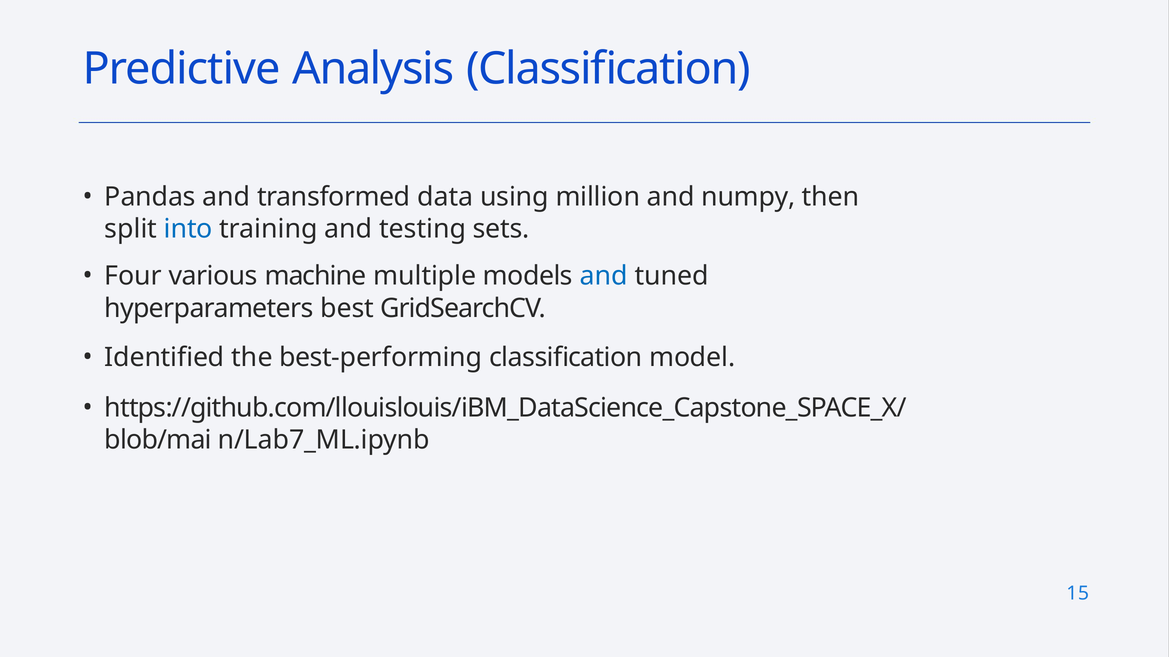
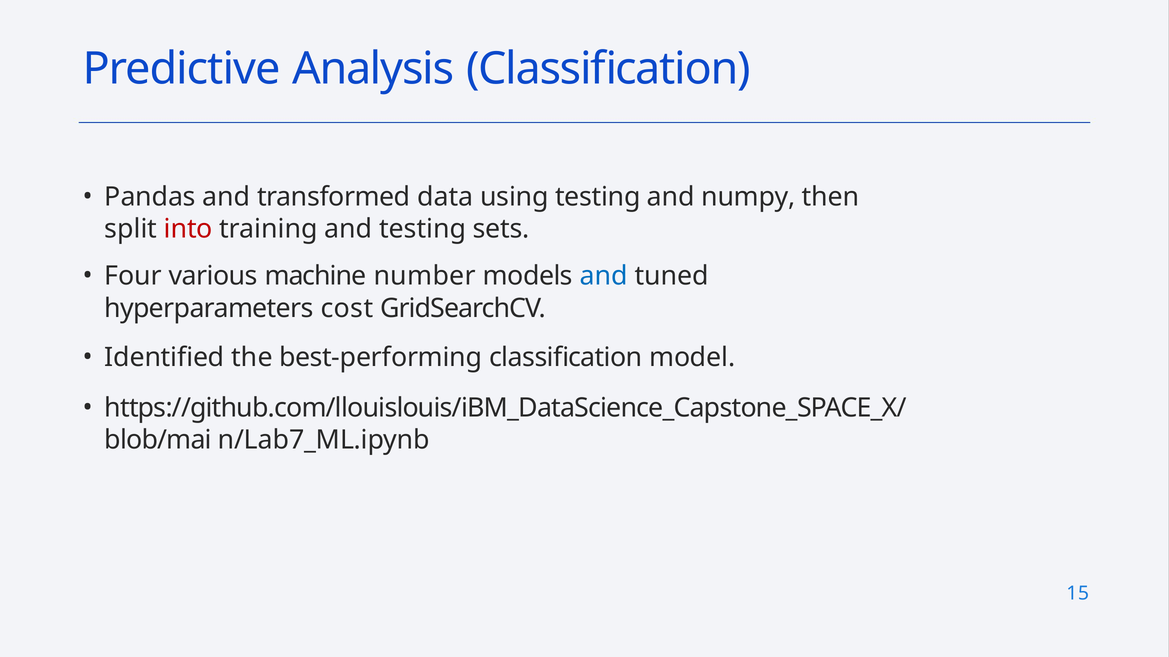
using million: million -> testing
into colour: blue -> red
multiple: multiple -> number
best: best -> cost
